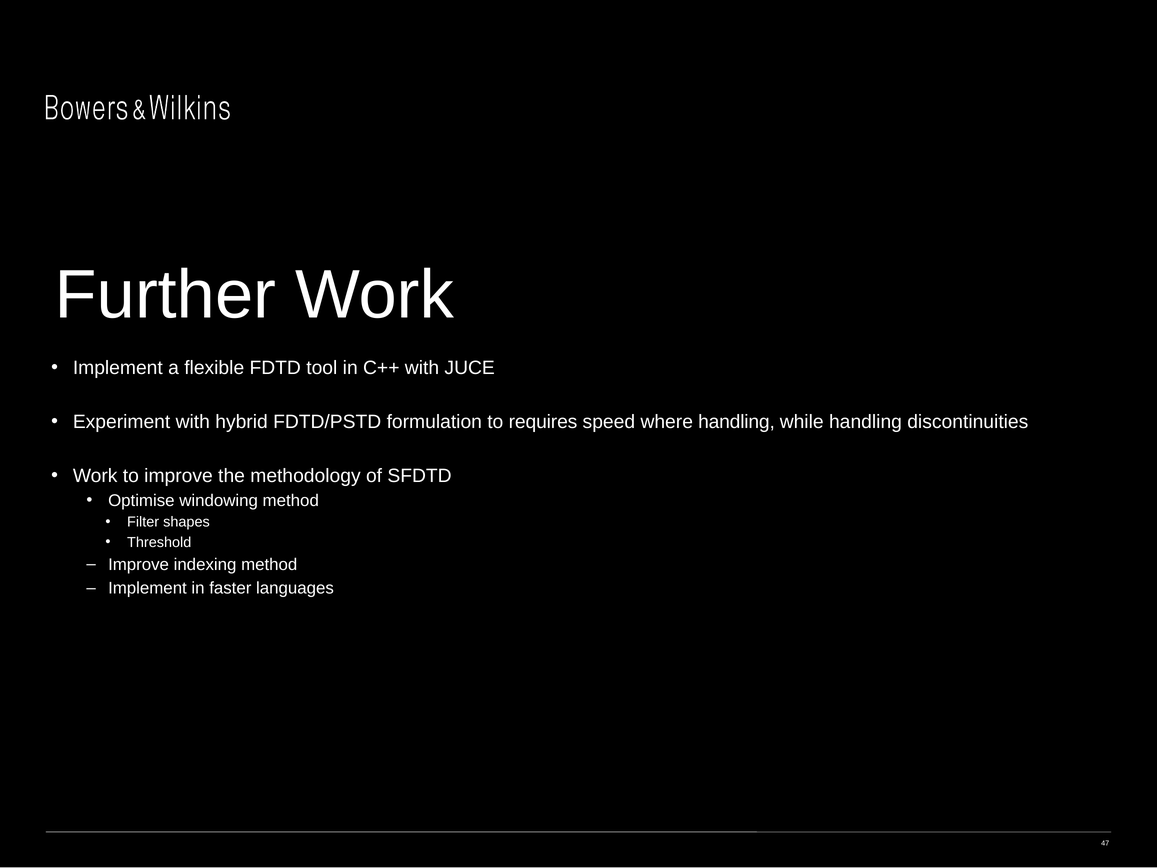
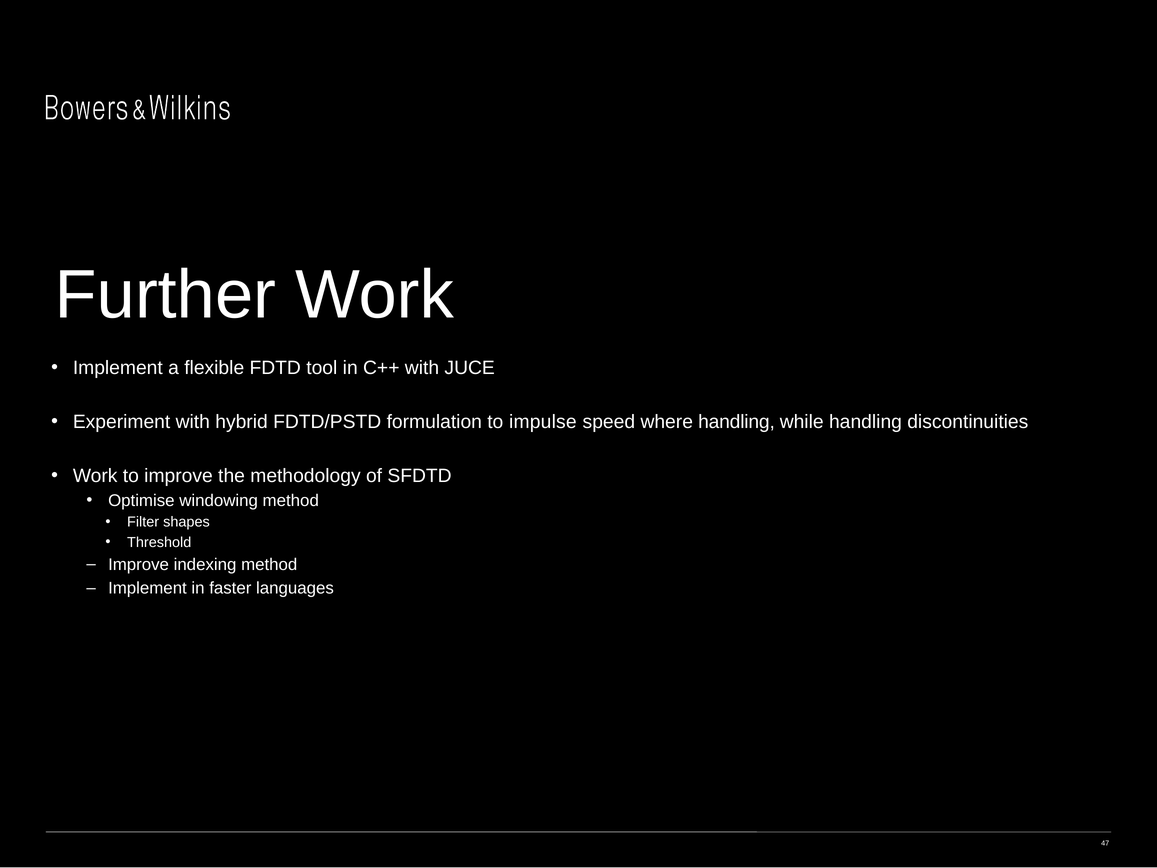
requires: requires -> impulse
